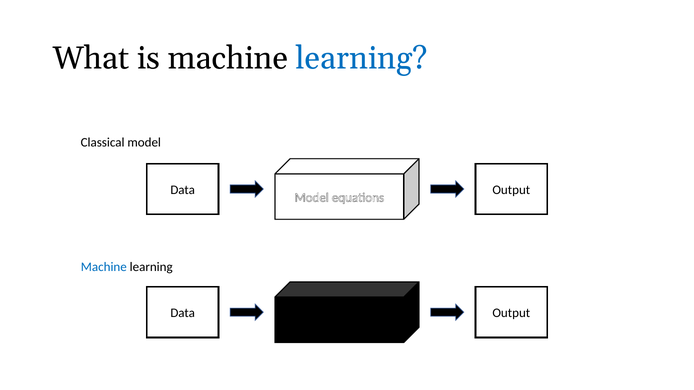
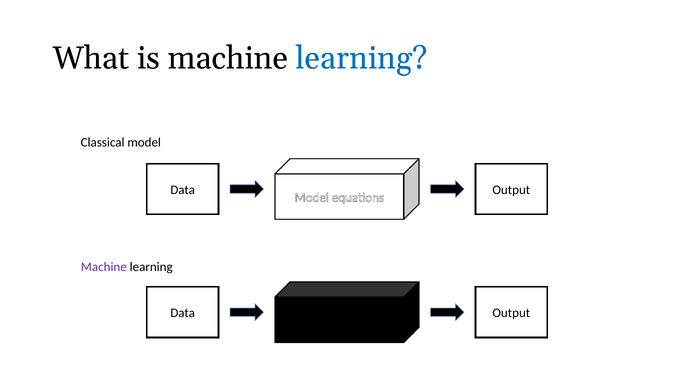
Machine at (104, 267) colour: blue -> purple
